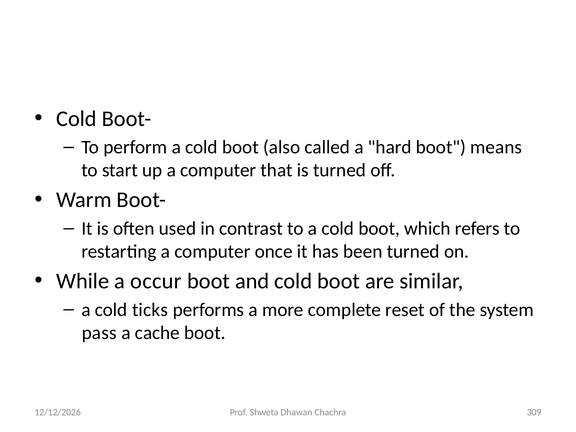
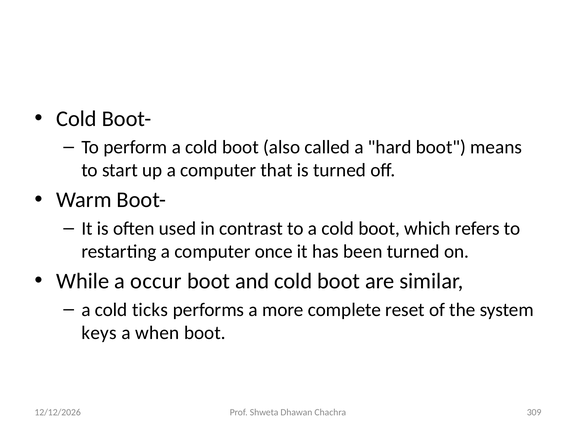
pass: pass -> keys
cache: cache -> when
